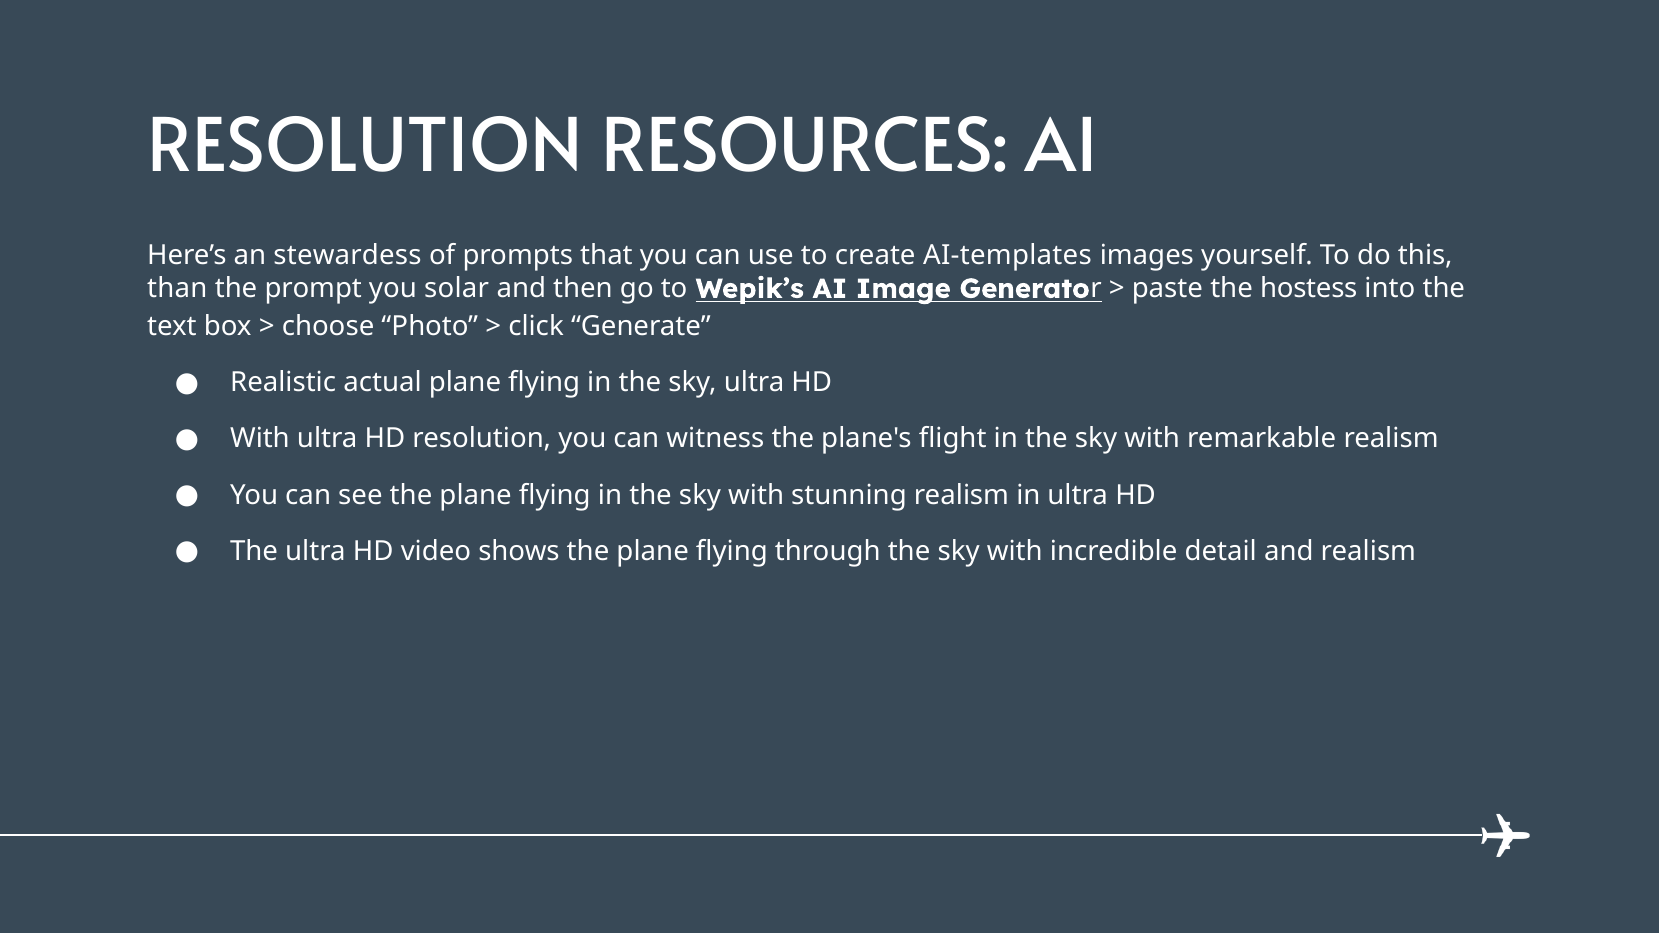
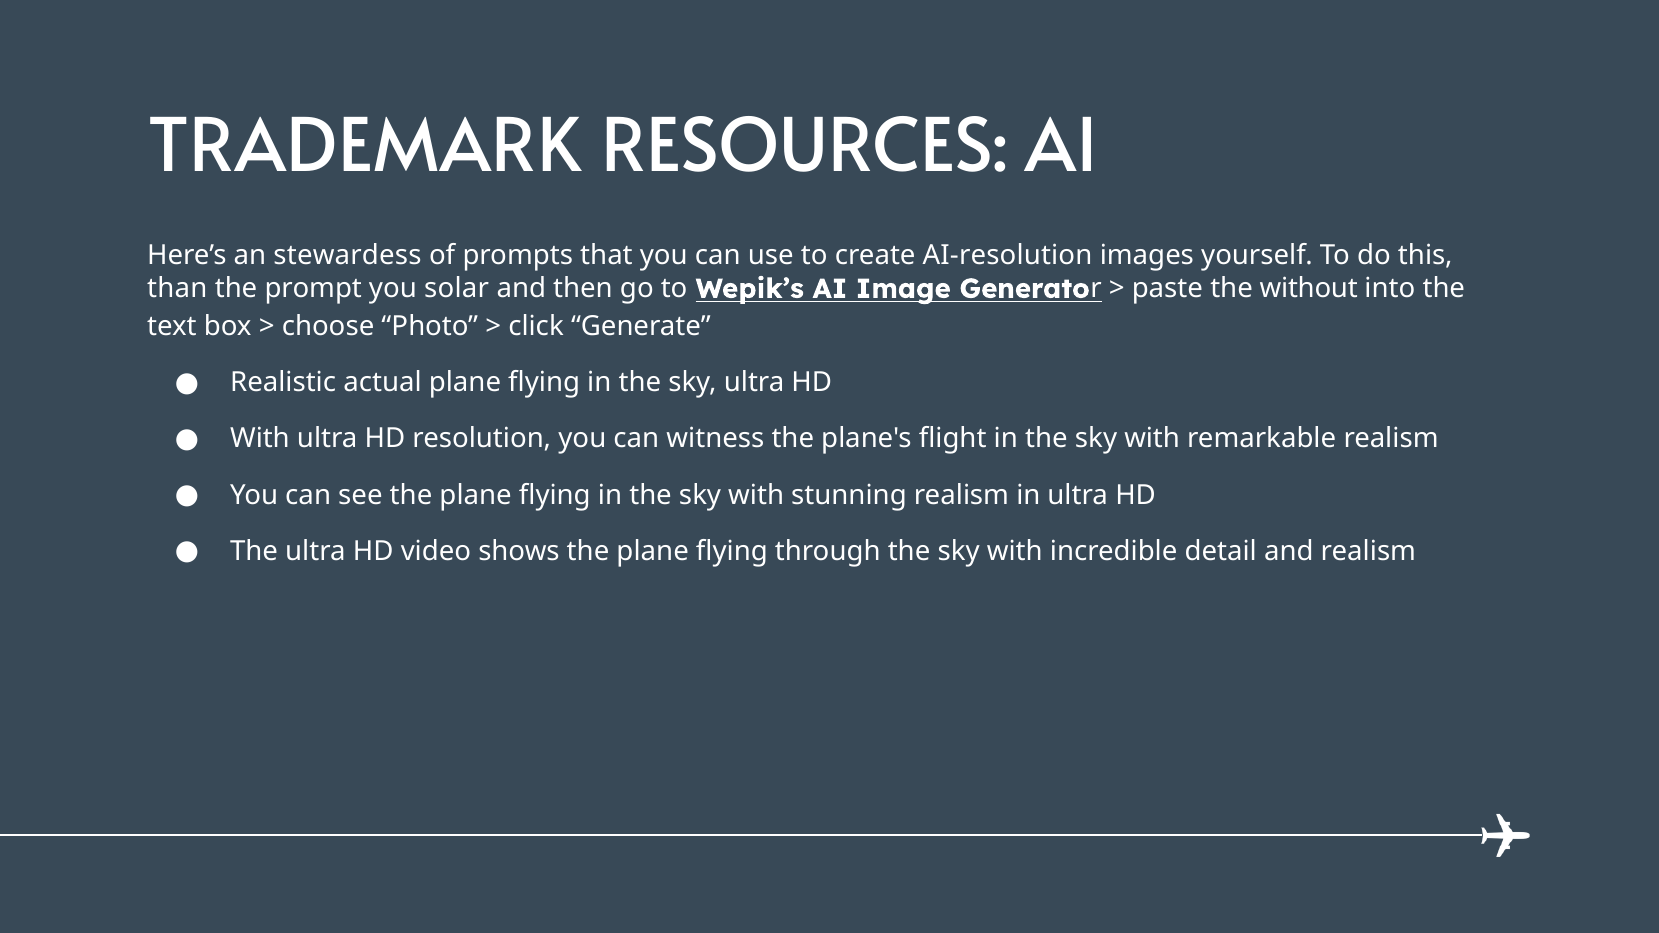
RESOLUTION at (365, 147): RESOLUTION -> TRADEMARK
AI-templates: AI-templates -> AI-resolution
hostess: hostess -> without
